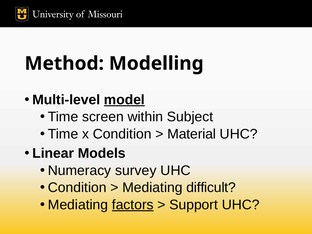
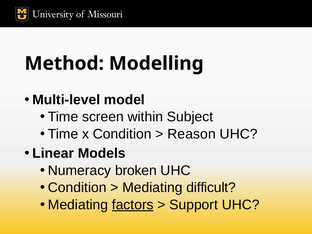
model underline: present -> none
Material: Material -> Reason
survey: survey -> broken
